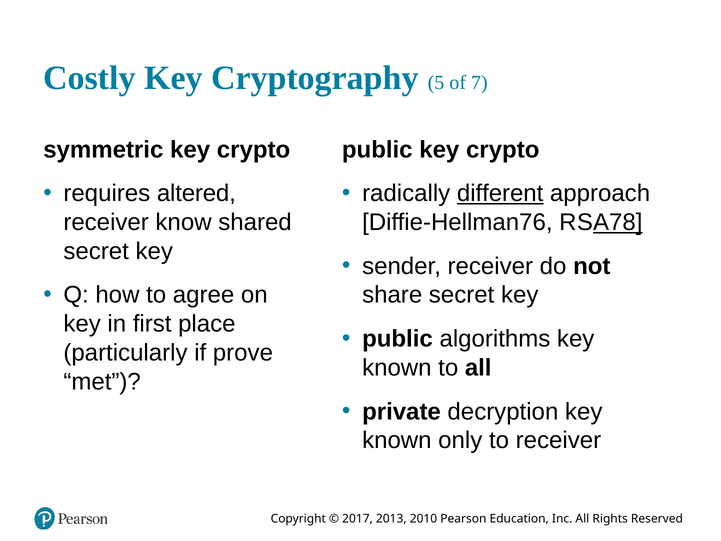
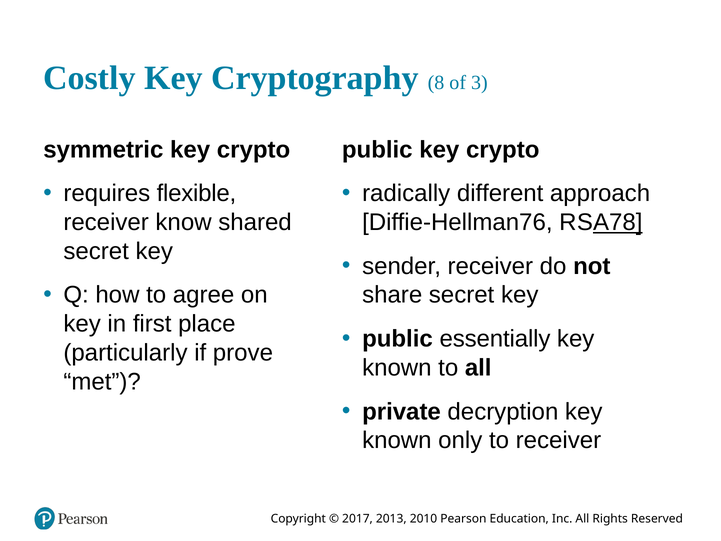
5: 5 -> 8
7: 7 -> 3
altered: altered -> flexible
different underline: present -> none
algorithms: algorithms -> essentially
